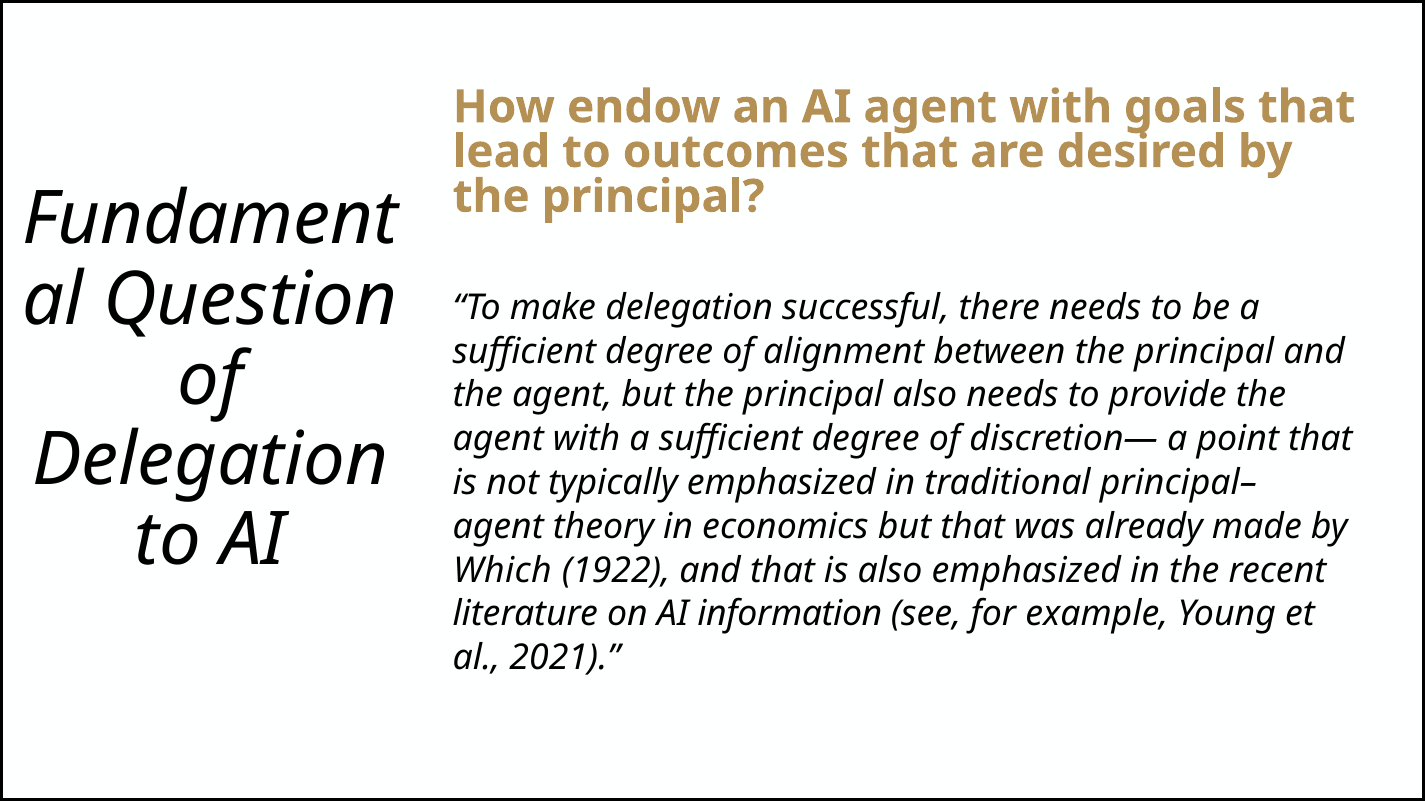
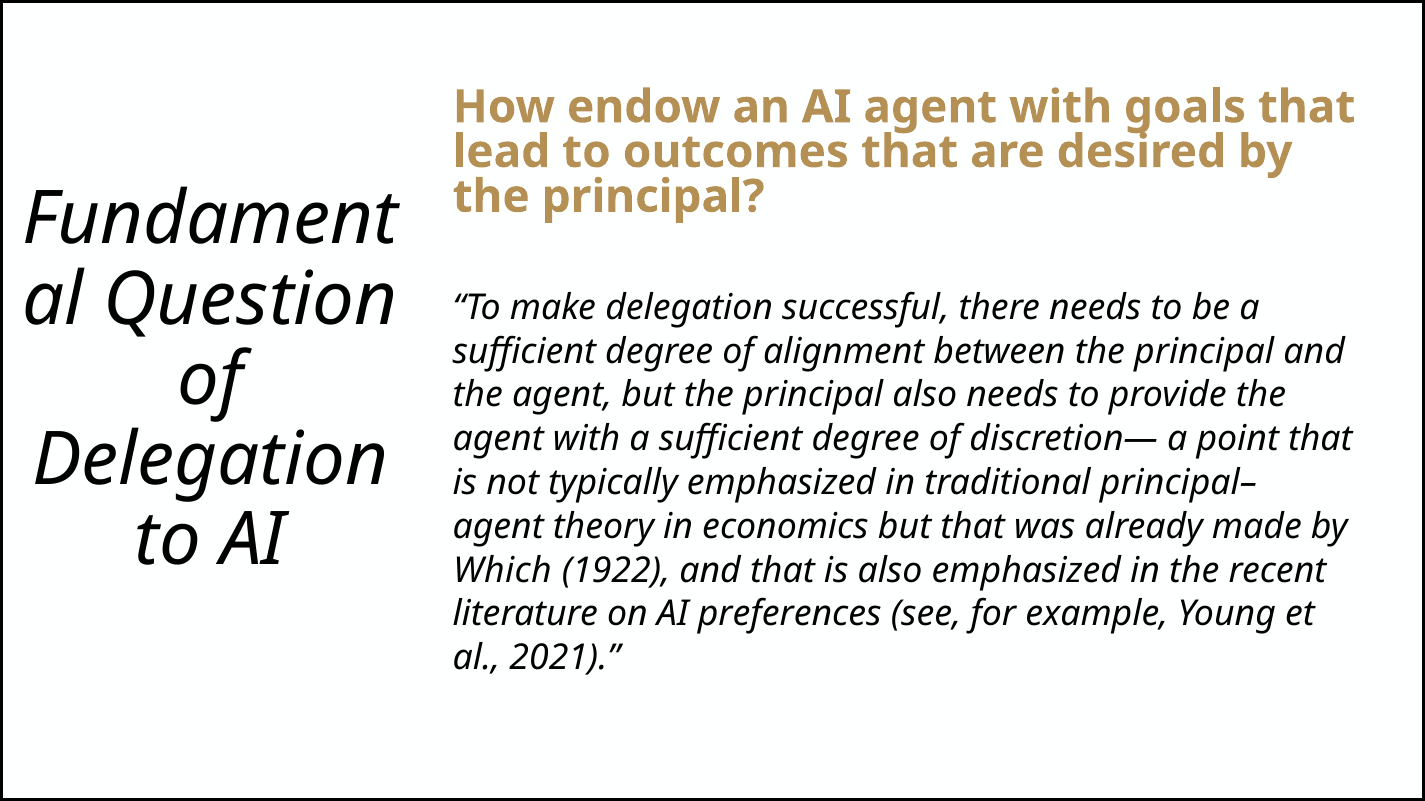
information: information -> preferences
